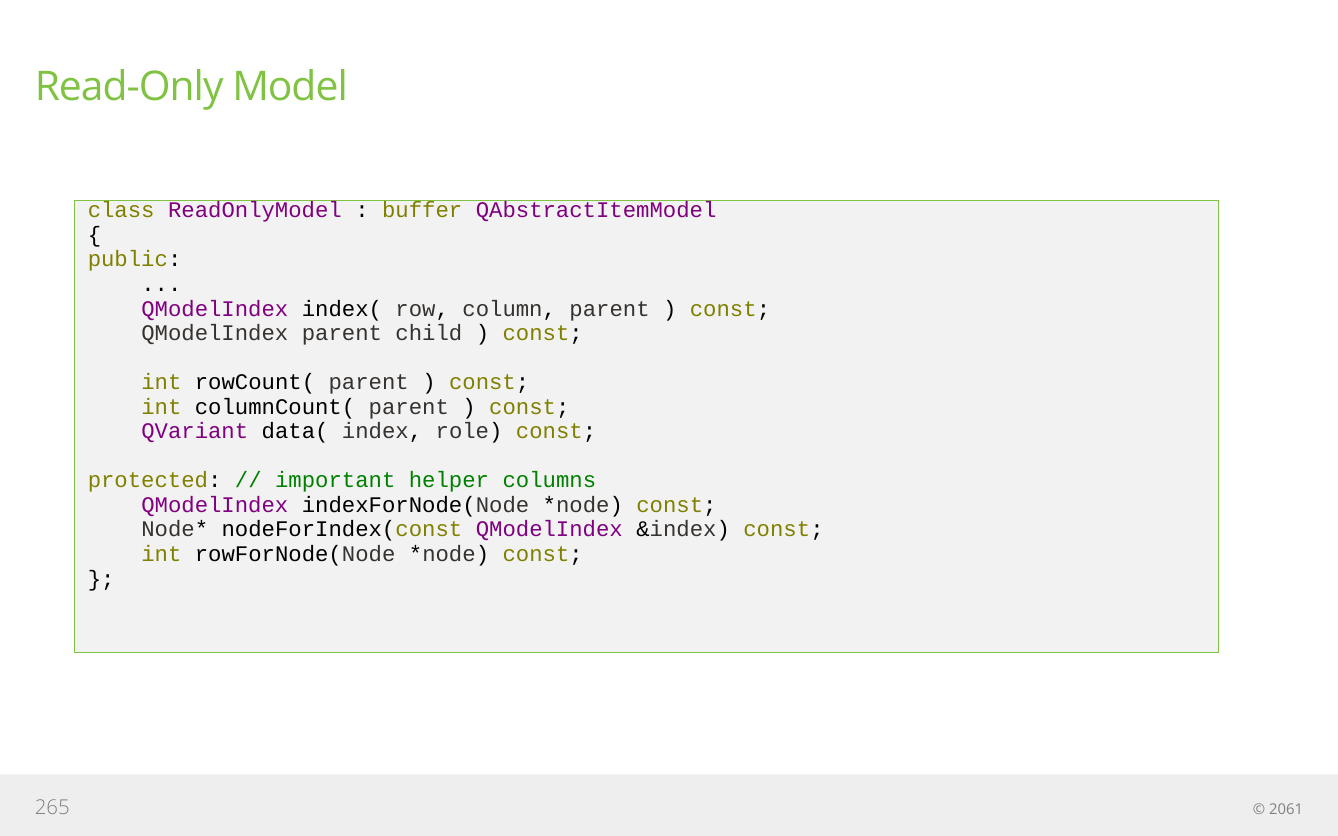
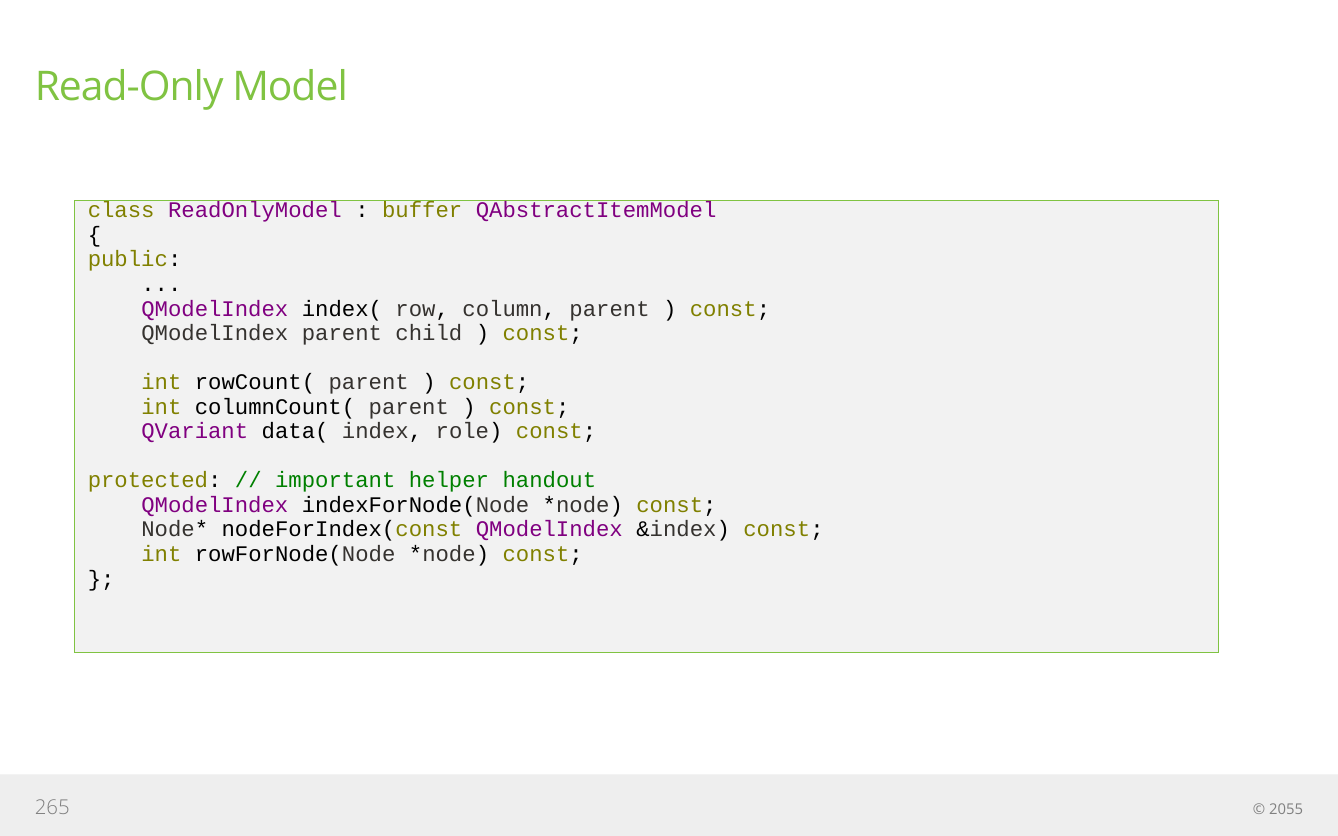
columns: columns -> handout
2061: 2061 -> 2055
